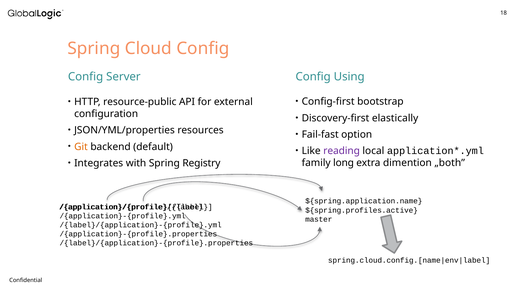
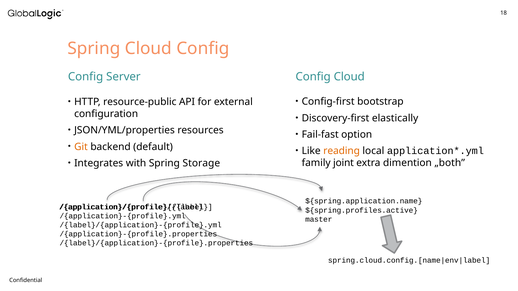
Config Using: Using -> Cloud
reading colour: purple -> orange
Registry: Registry -> Storage
long: long -> joint
